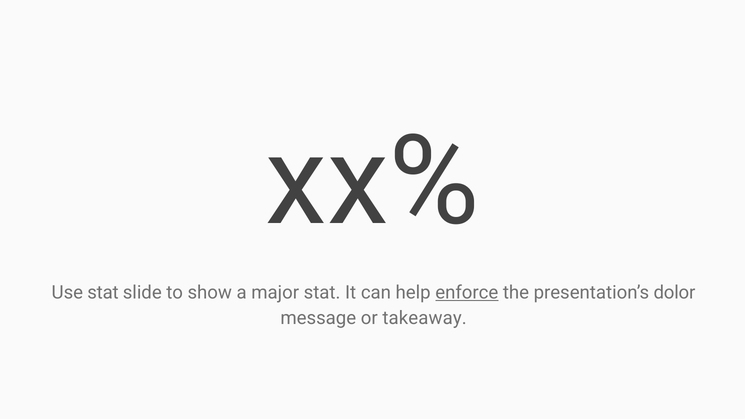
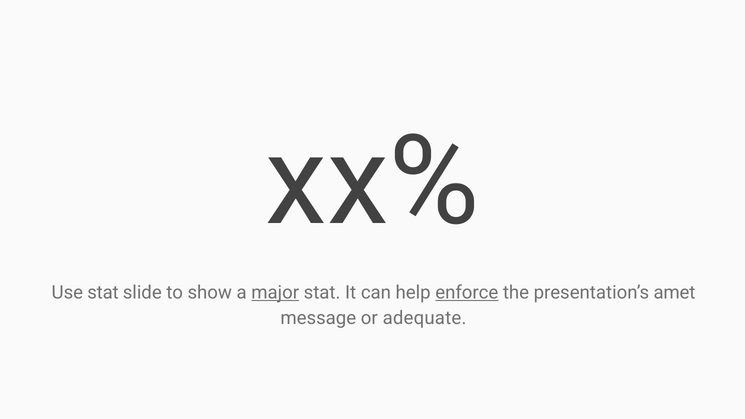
major underline: none -> present
dolor: dolor -> amet
takeaway: takeaway -> adequate
